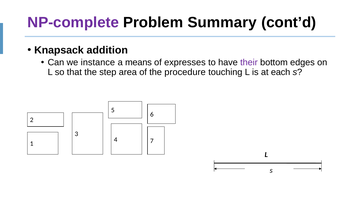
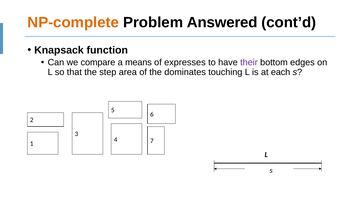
NP-complete colour: purple -> orange
Summary: Summary -> Answered
addition: addition -> function
instance: instance -> compare
procedure: procedure -> dominates
